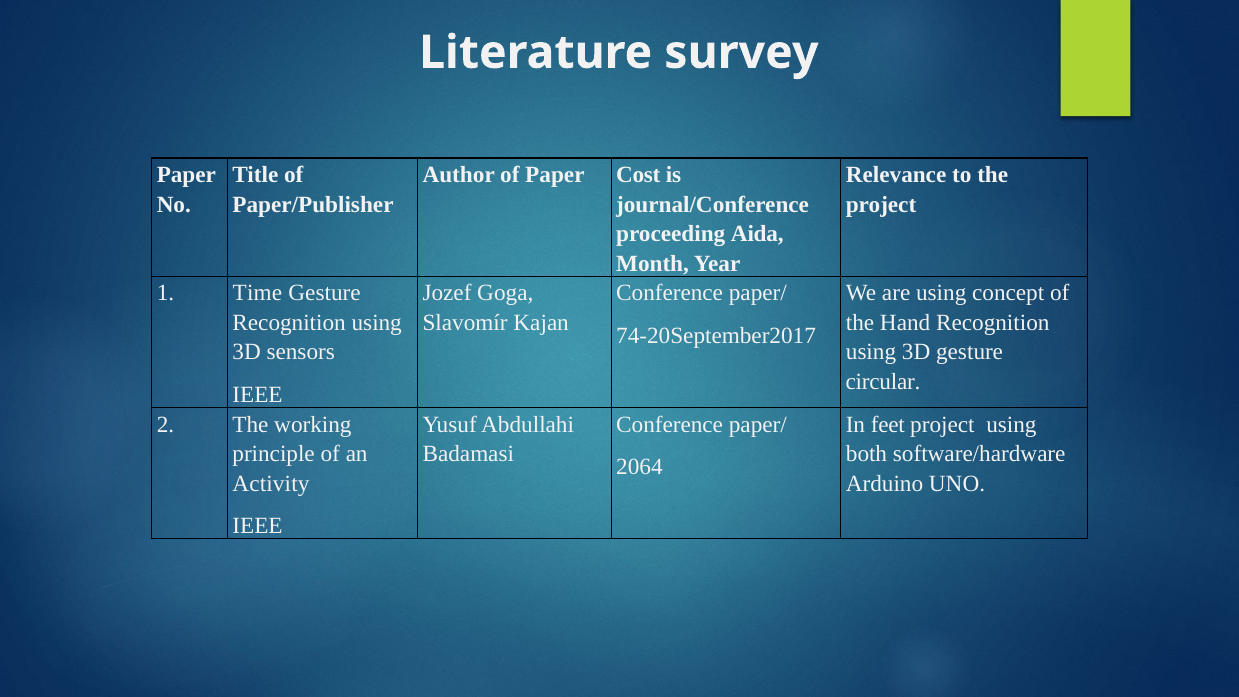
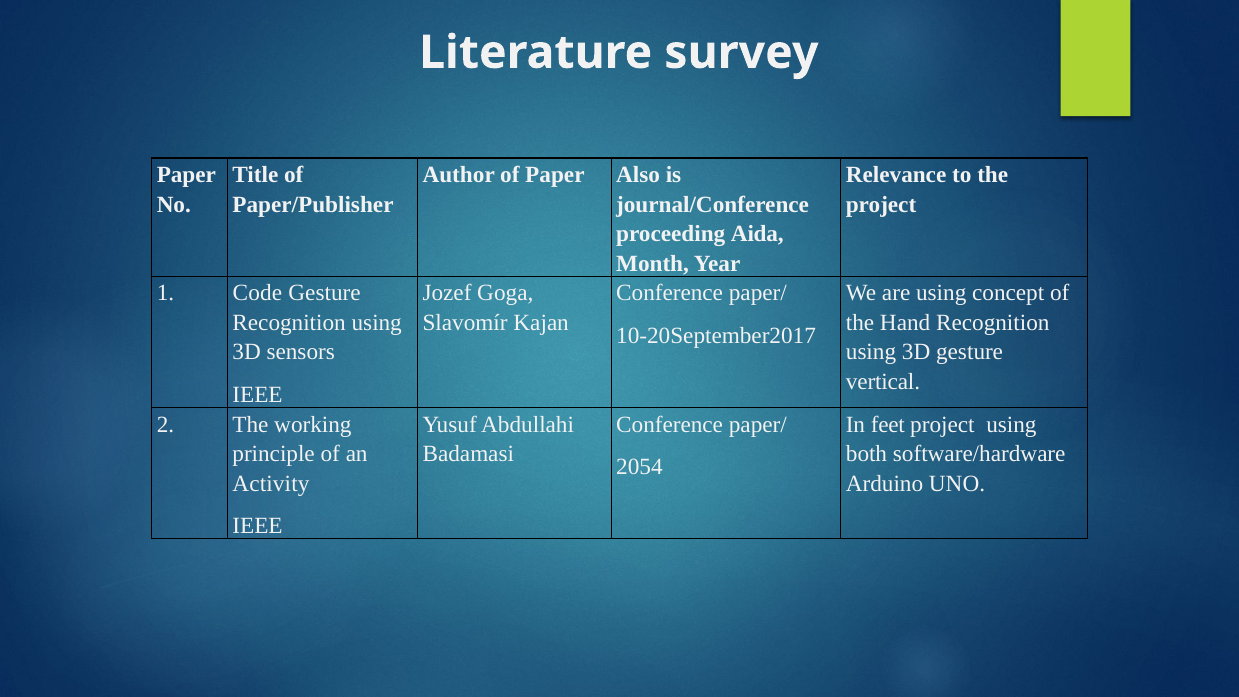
Cost: Cost -> Also
Time: Time -> Code
74-20September2017: 74-20September2017 -> 10-20September2017
circular: circular -> vertical
2064: 2064 -> 2054
